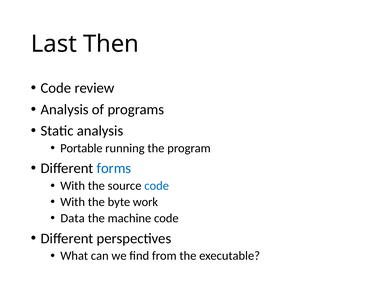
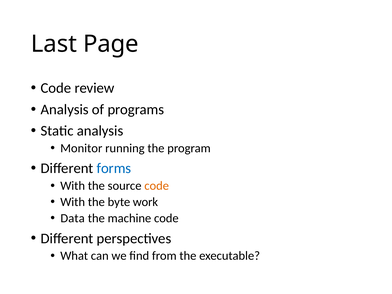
Then: Then -> Page
Portable: Portable -> Monitor
code at (157, 186) colour: blue -> orange
